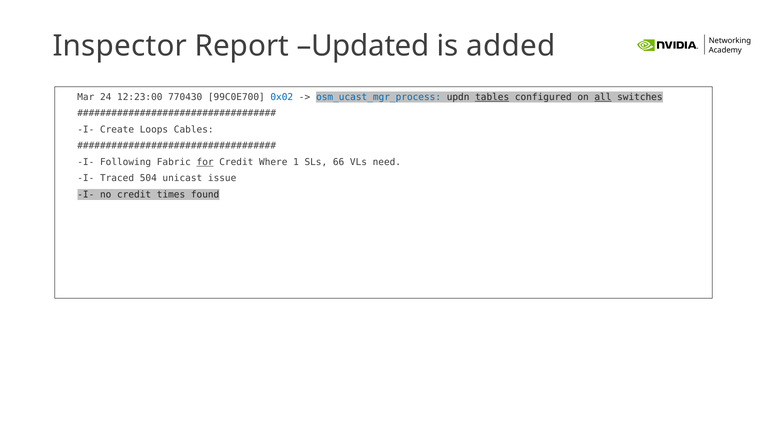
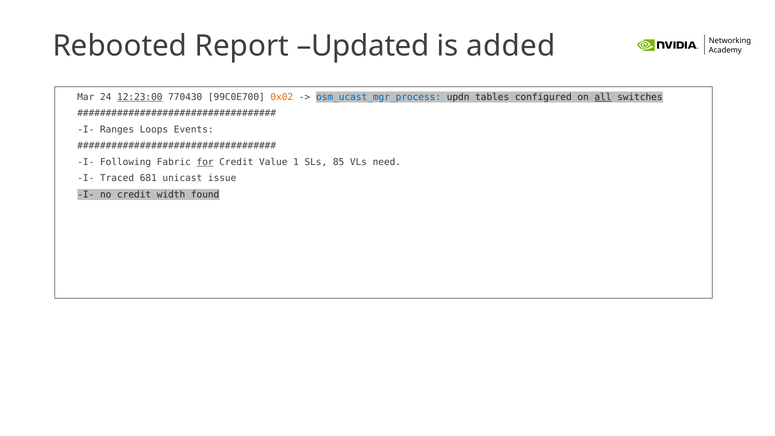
Inspector: Inspector -> Rebooted
12:23:00 underline: none -> present
0x02 colour: blue -> orange
tables underline: present -> none
Create: Create -> Ranges
Cables: Cables -> Events
Where: Where -> Value
66: 66 -> 85
504: 504 -> 681
times: times -> width
